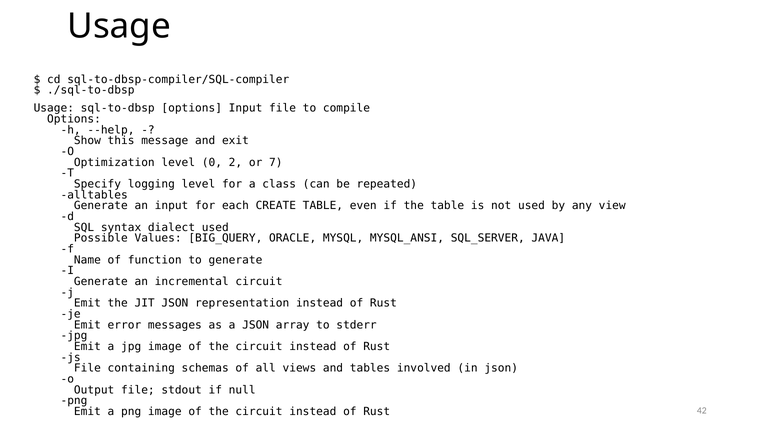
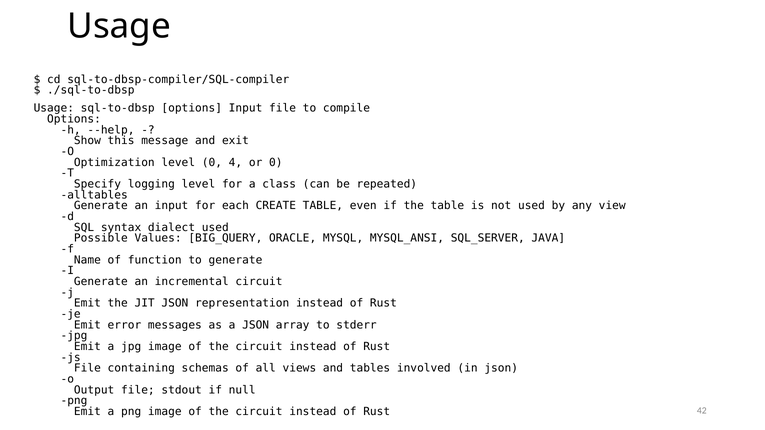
2: 2 -> 4
or 7: 7 -> 0
